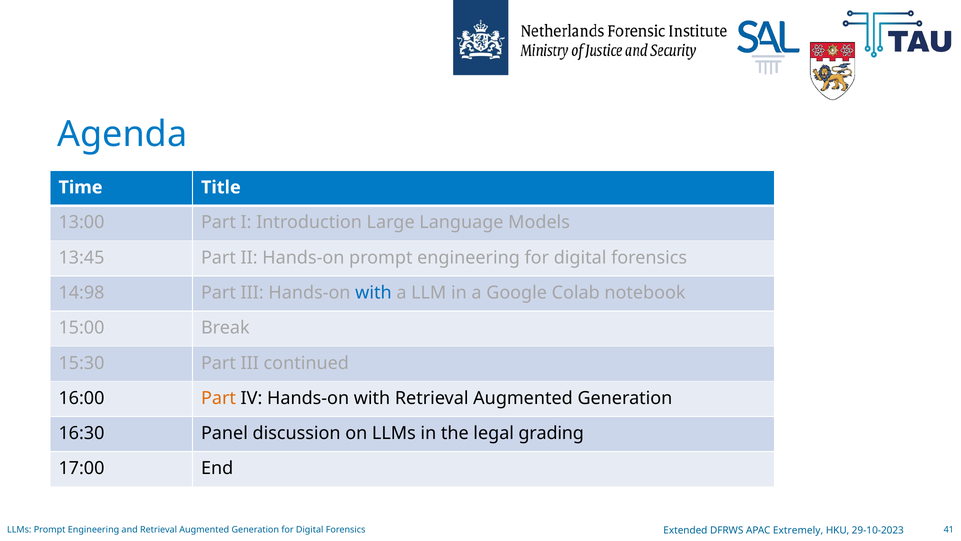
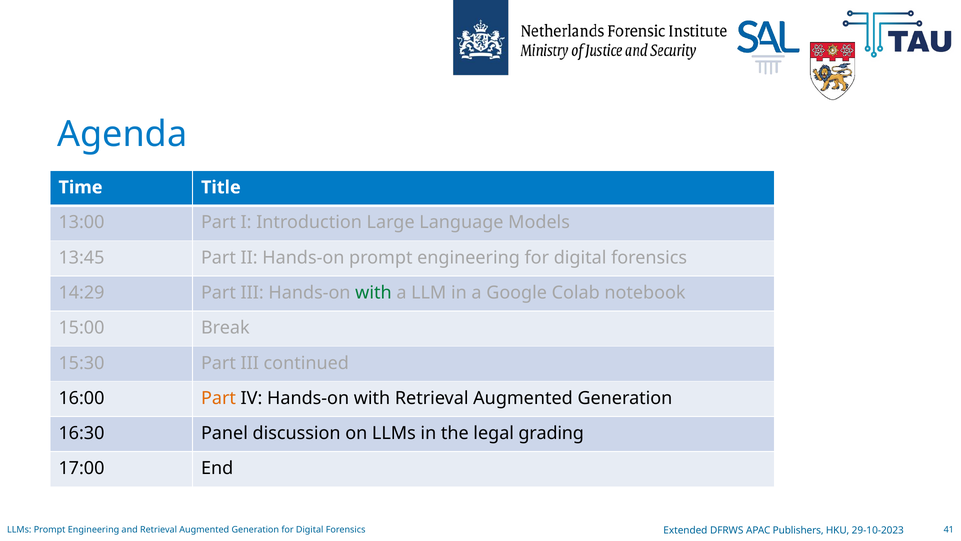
14:98: 14:98 -> 14:29
with at (373, 293) colour: blue -> green
Extremely: Extremely -> Publishers
